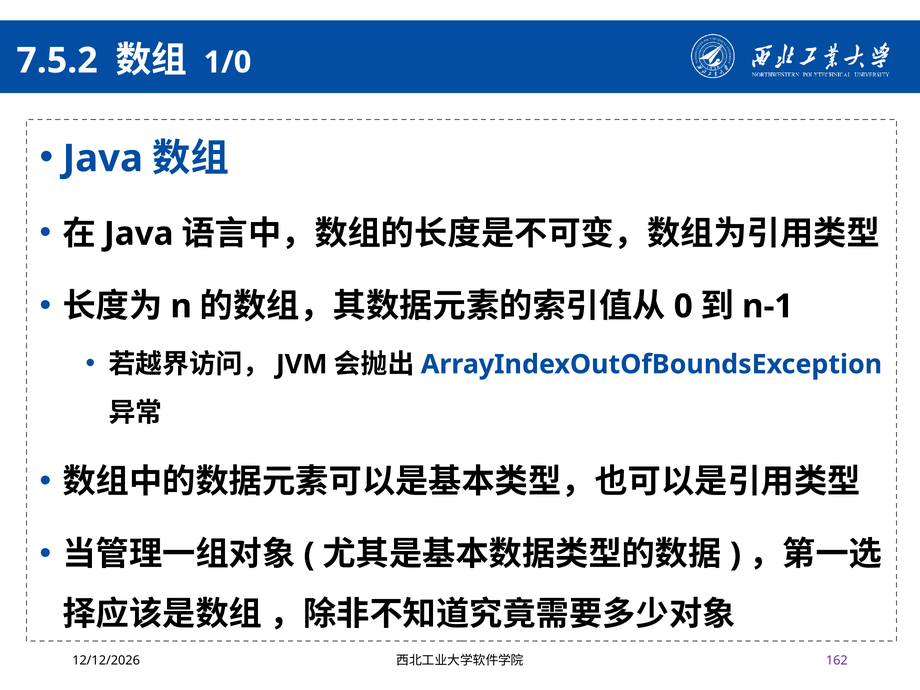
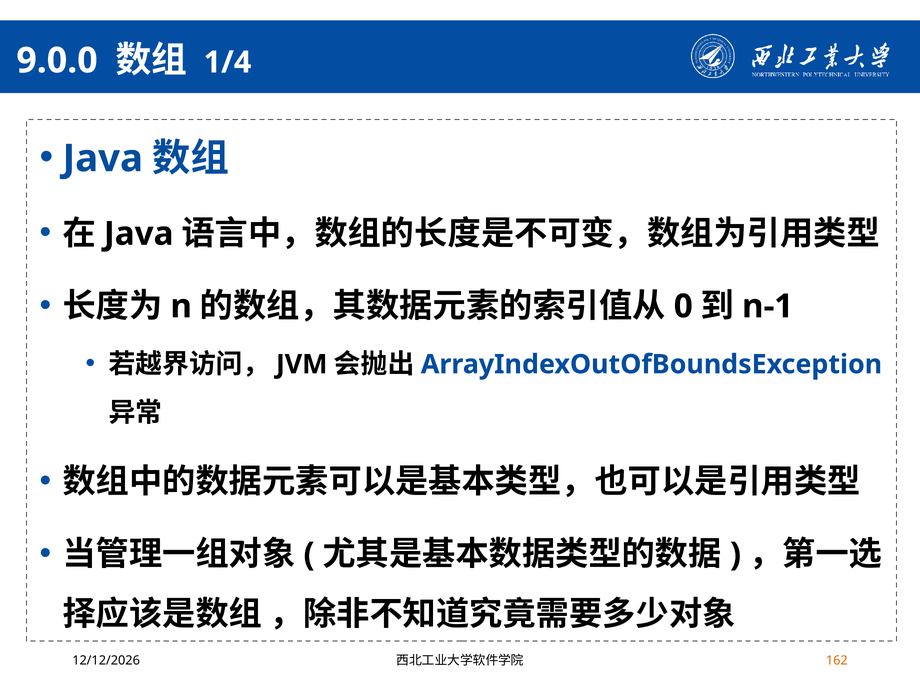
7.5.2: 7.5.2 -> 9.0.0
1/0: 1/0 -> 1/4
162 colour: purple -> orange
